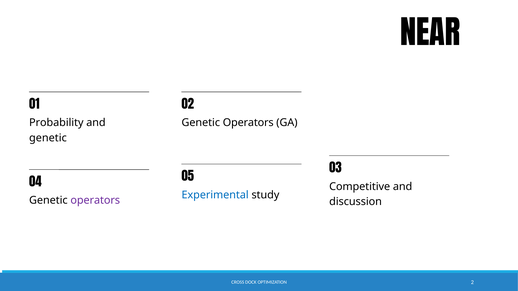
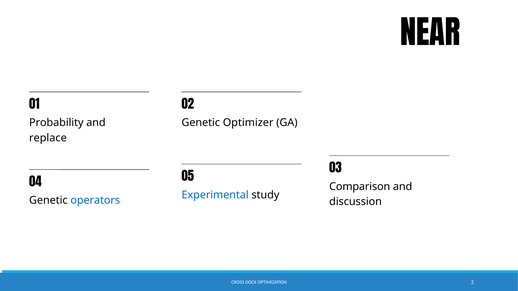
Operators at (248, 123): Operators -> Optimizer
genetic at (48, 138): genetic -> replace
Competitive: Competitive -> Comparison
operators at (95, 201) colour: purple -> blue
